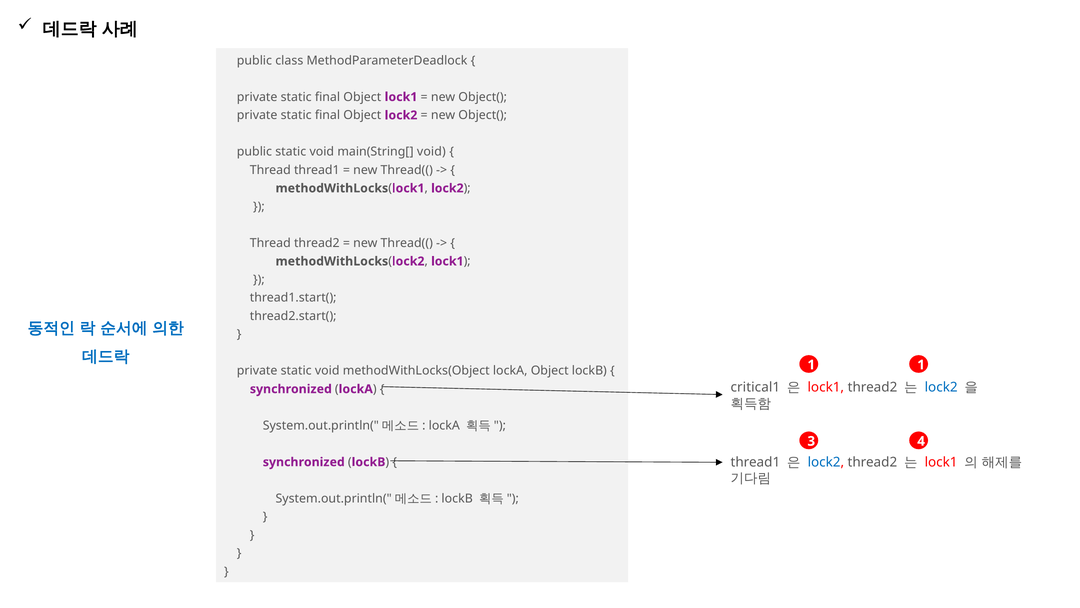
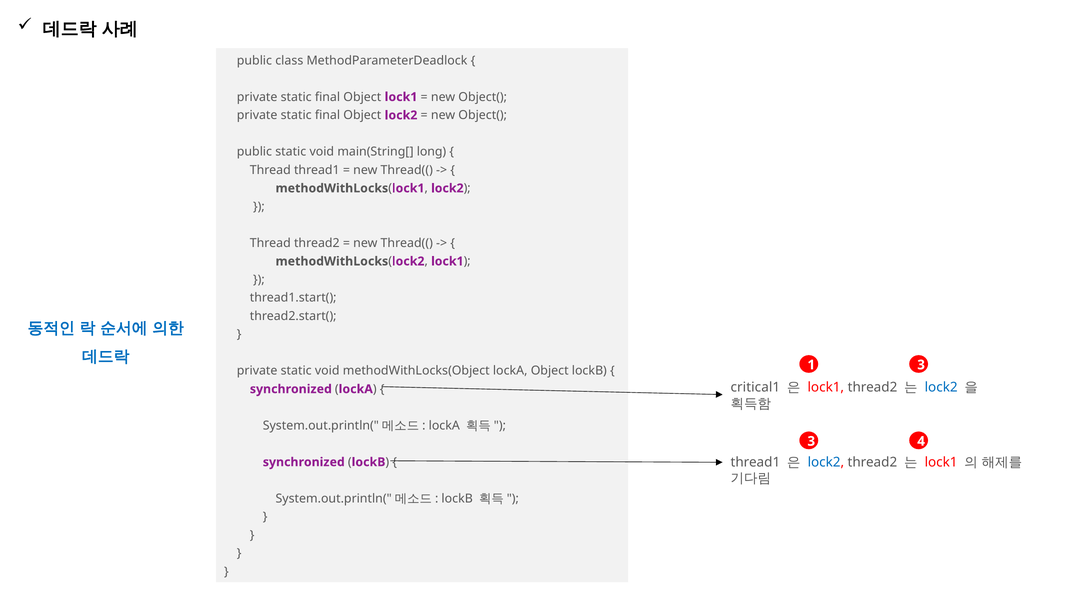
main(String[ void: void -> long
1 1: 1 -> 3
